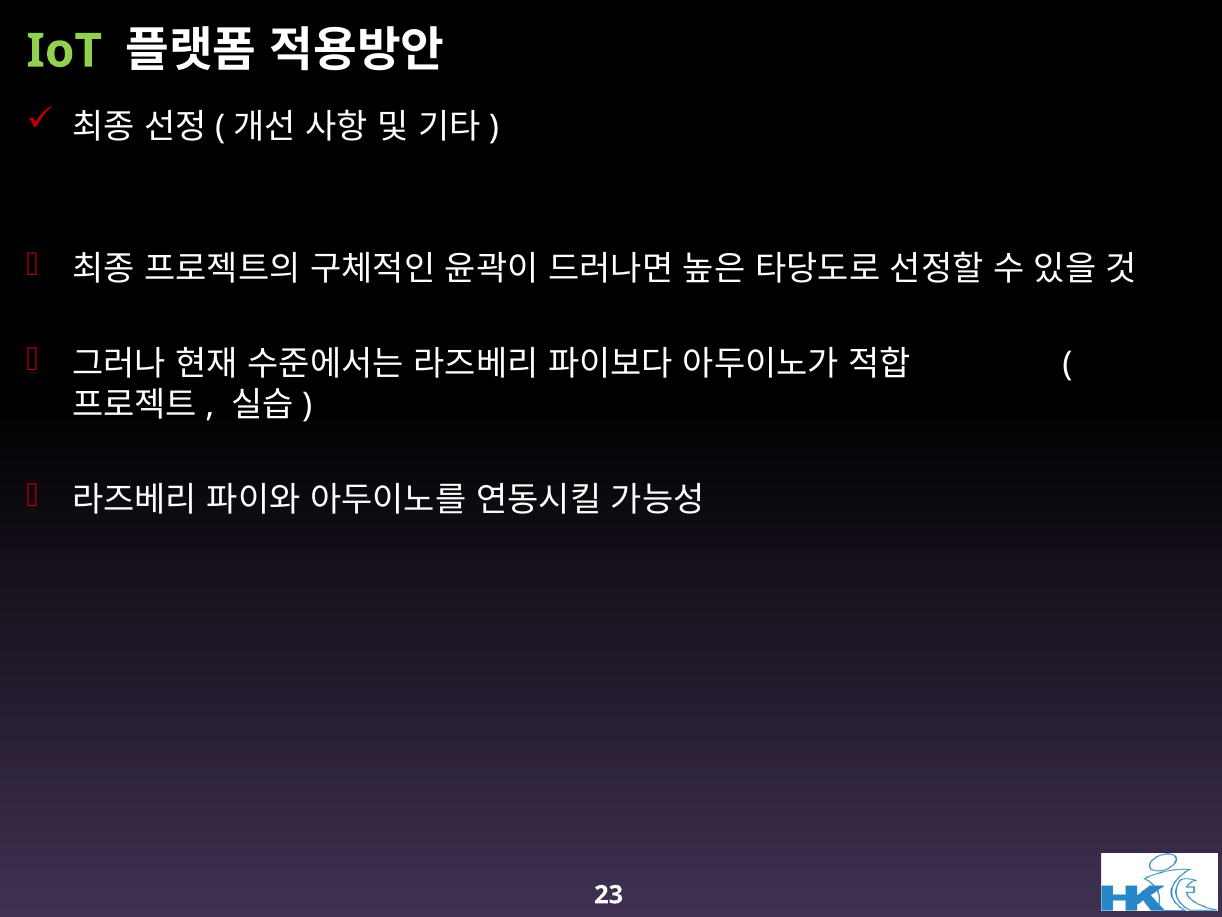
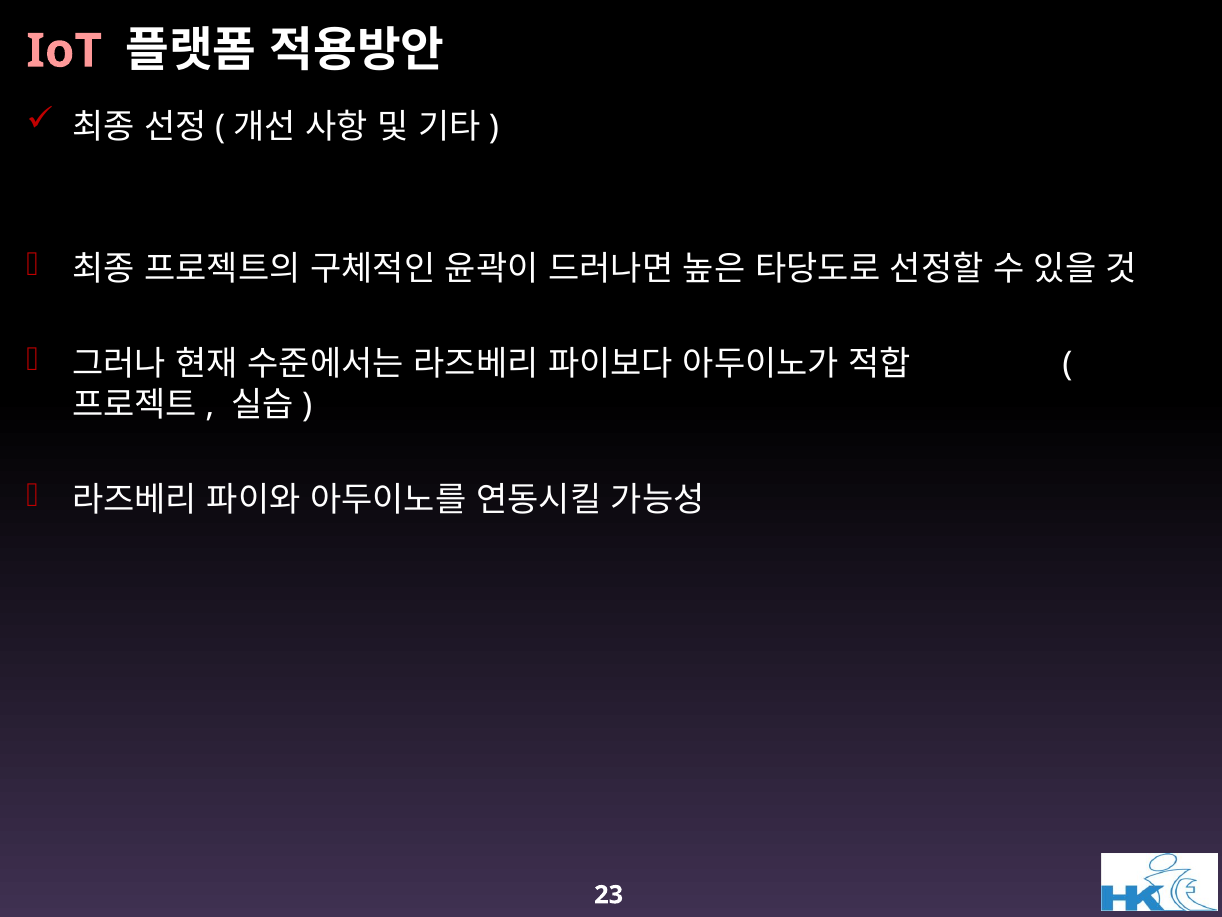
IoT colour: light green -> pink
